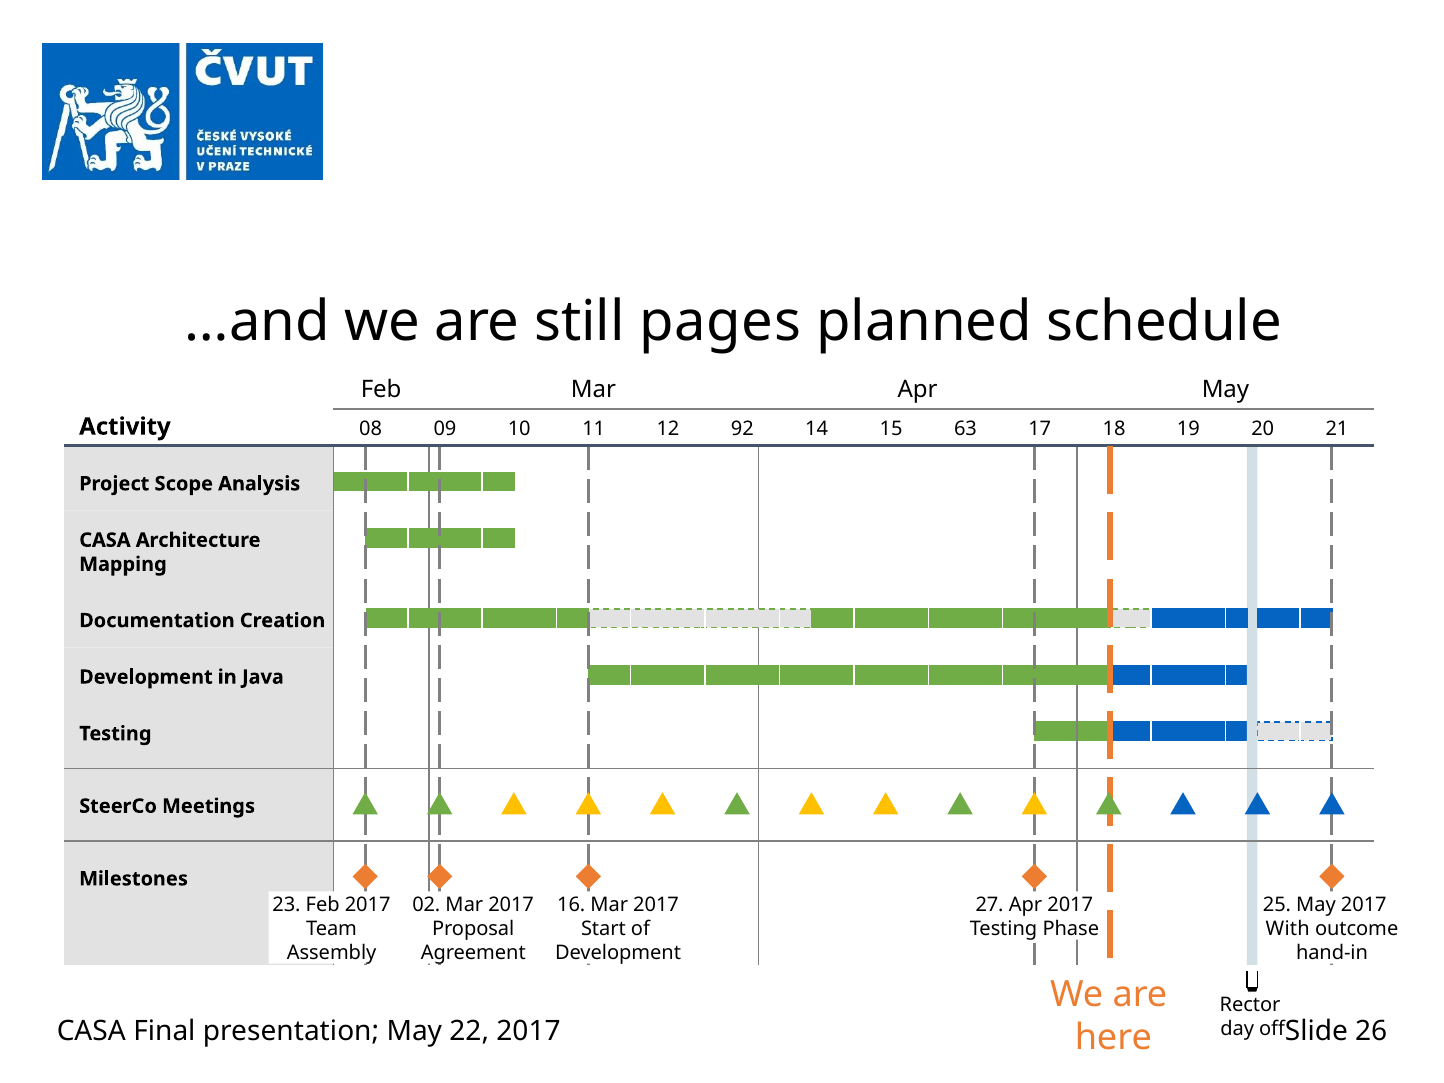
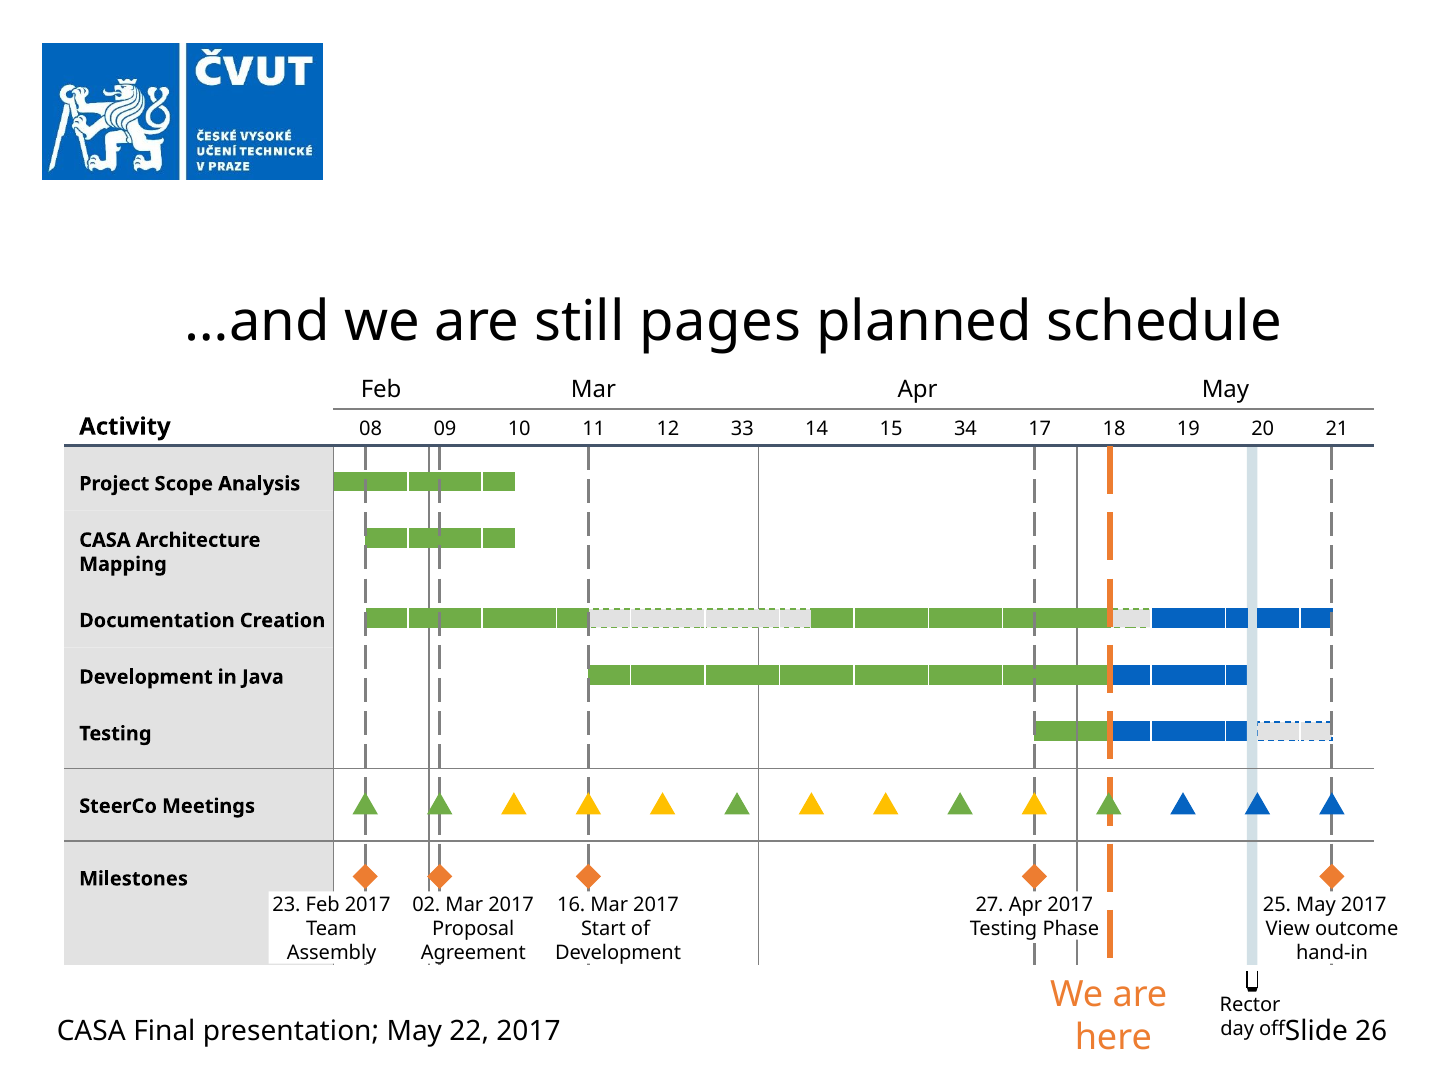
92: 92 -> 33
63: 63 -> 34
With: With -> View
